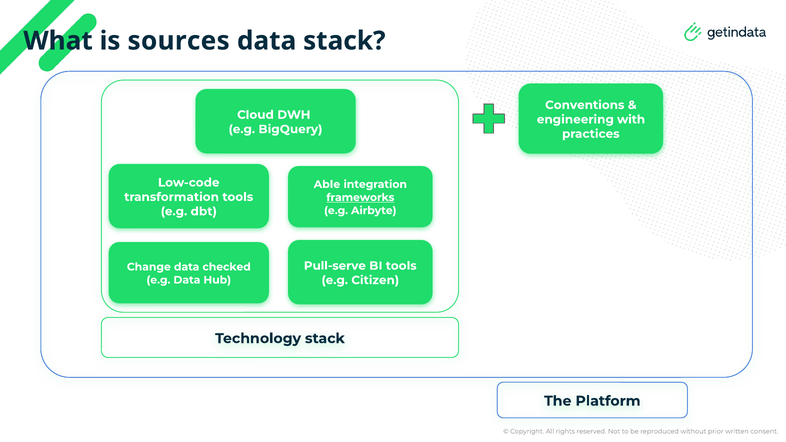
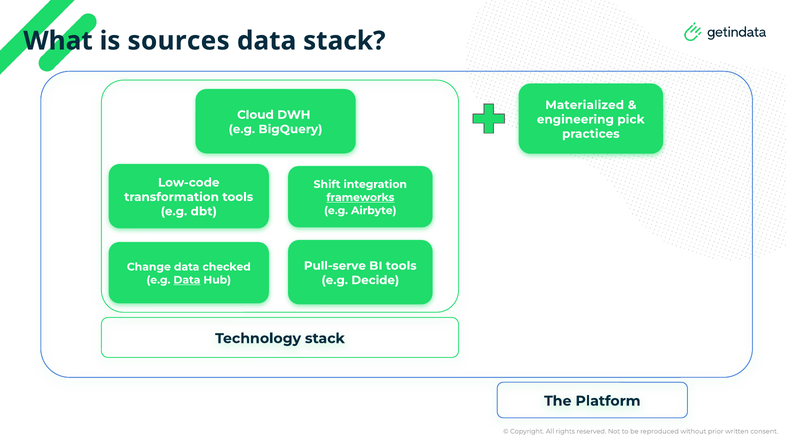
Conventions: Conventions -> Materialized
with: with -> pick
Able: Able -> Shift
Citizen: Citizen -> Decide
Data at (187, 280) underline: none -> present
